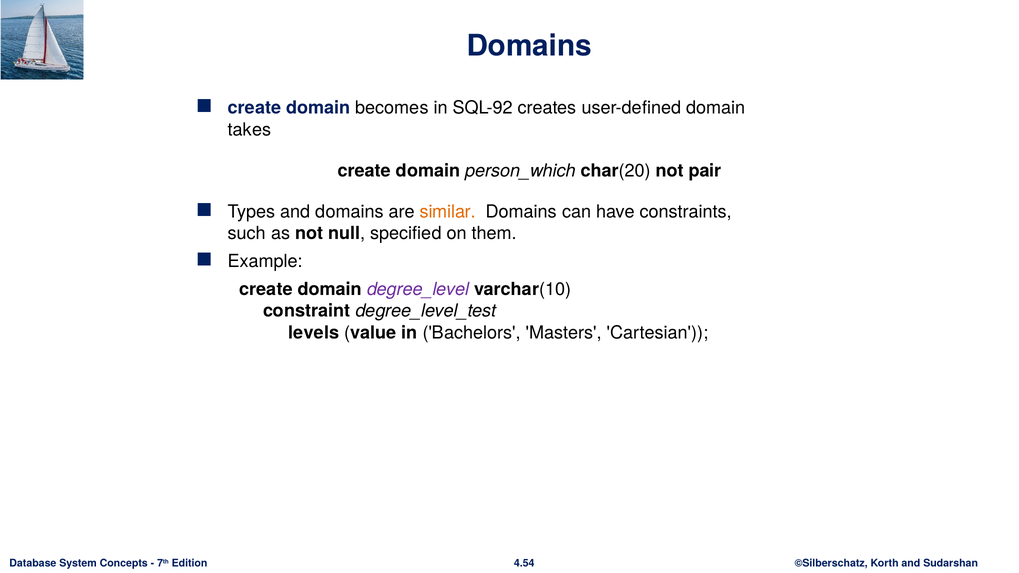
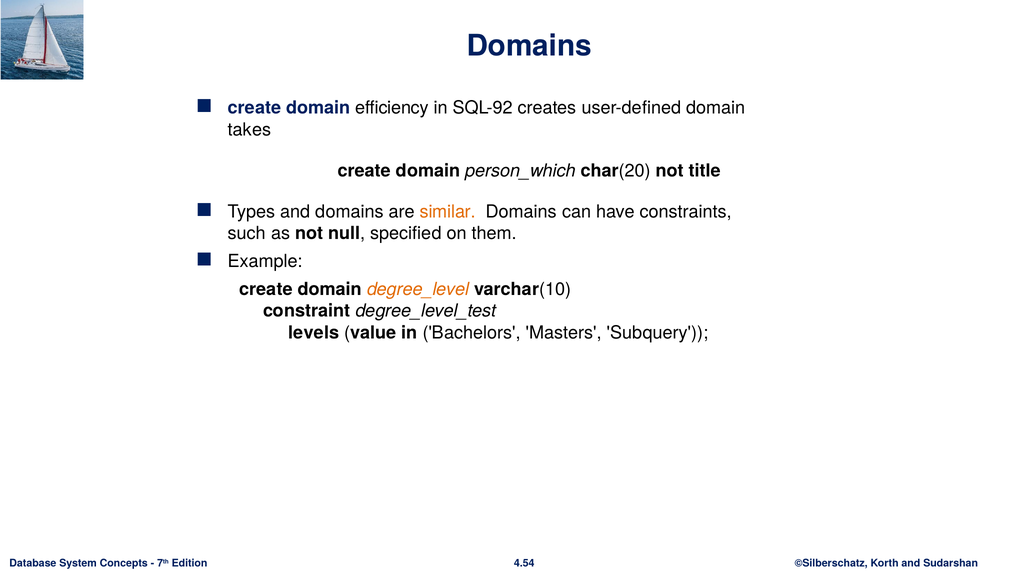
becomes: becomes -> efficiency
pair: pair -> title
degree_level colour: purple -> orange
Cartesian: Cartesian -> Subquery
